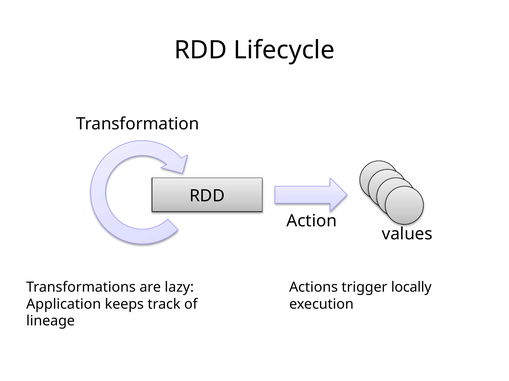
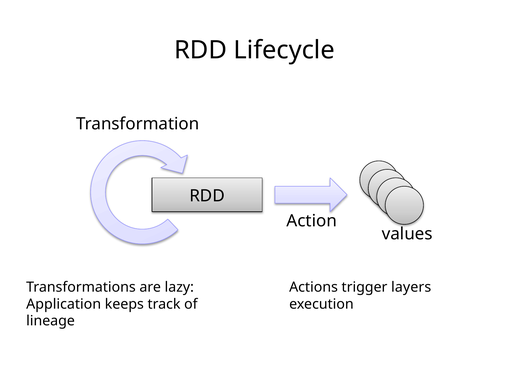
locally: locally -> layers
